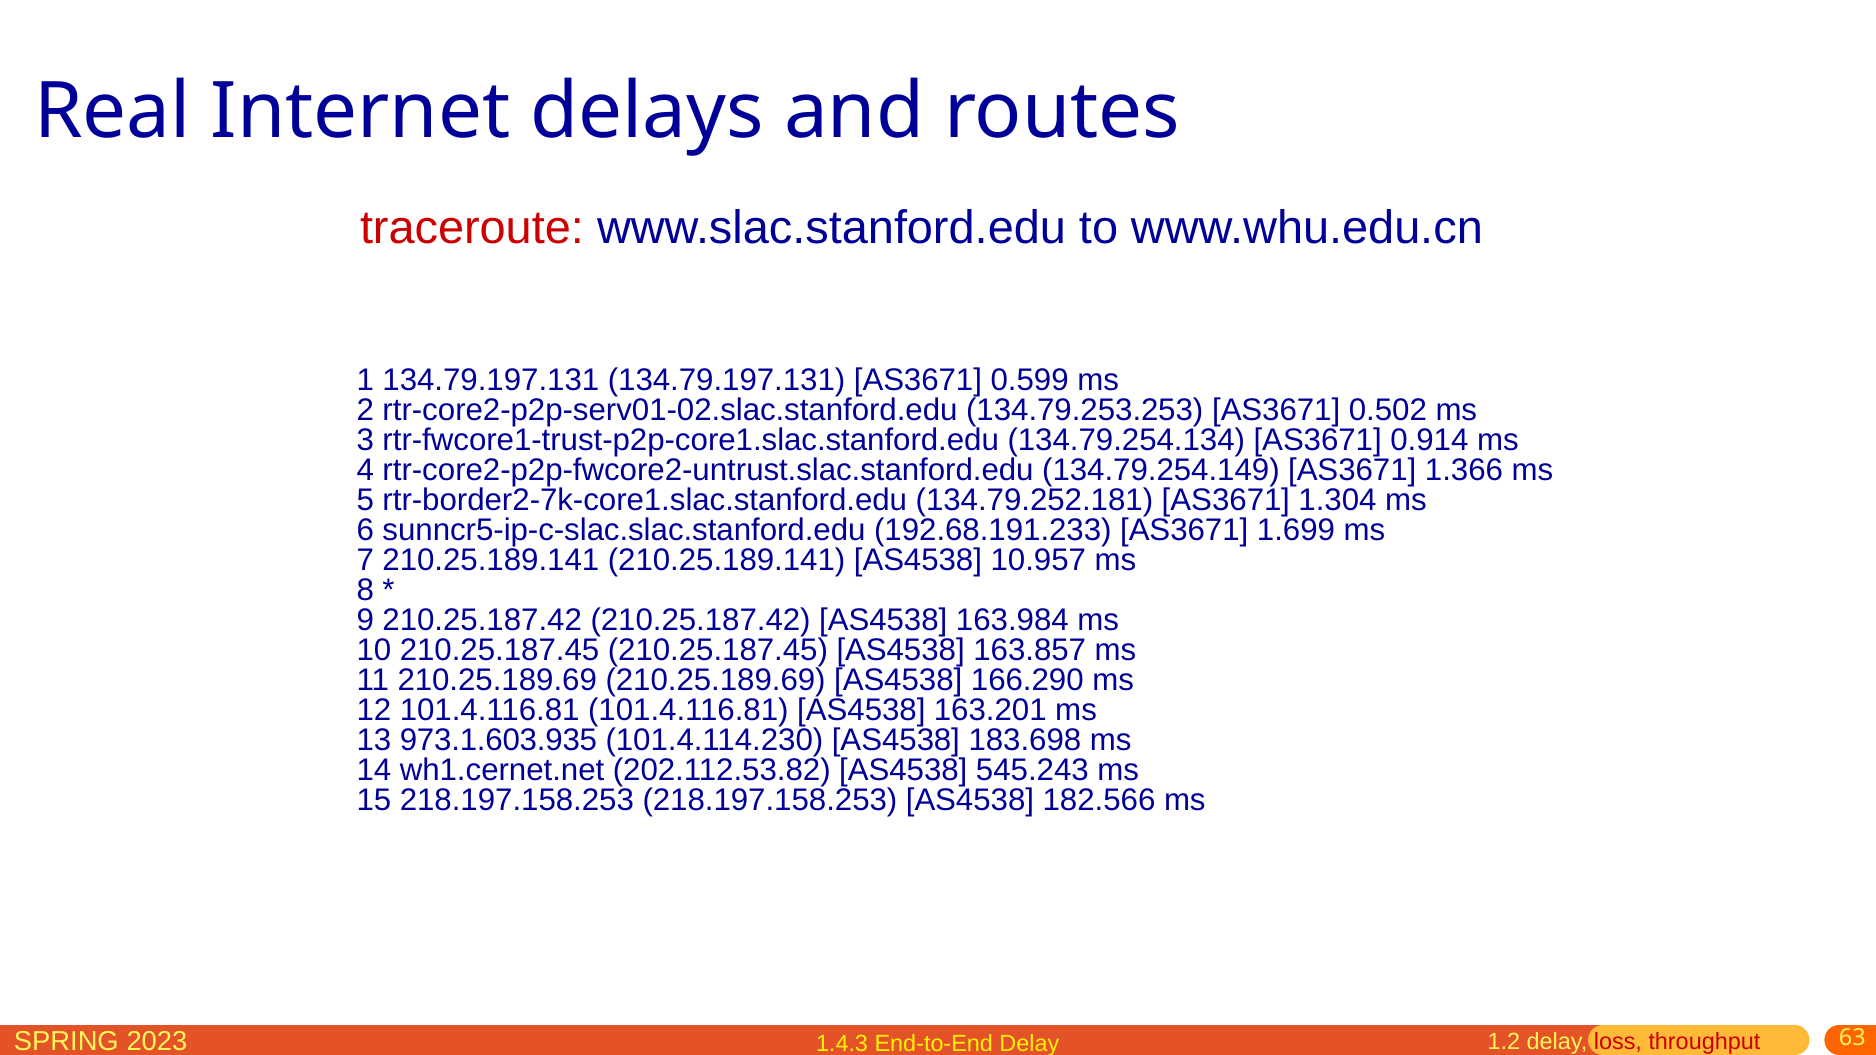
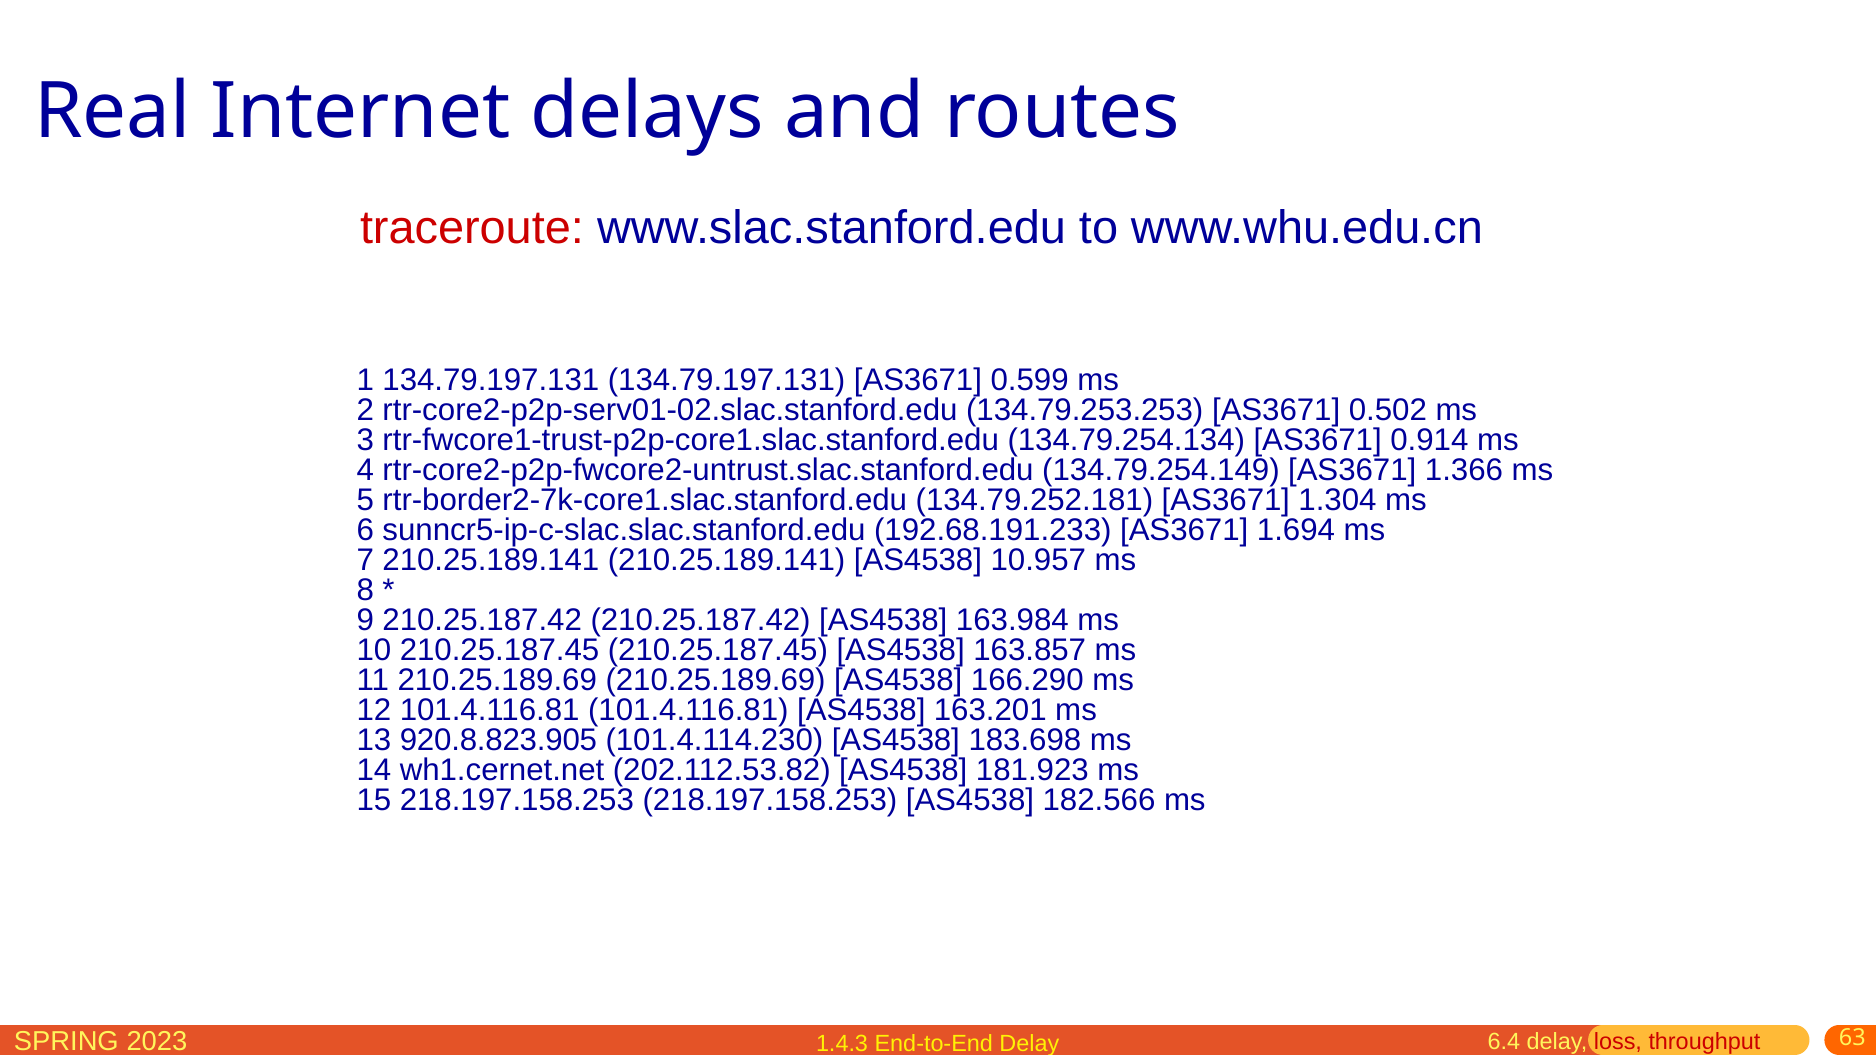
1.699: 1.699 -> 1.694
973.1.603.935: 973.1.603.935 -> 920.8.823.905
545.243: 545.243 -> 181.923
1.2: 1.2 -> 6.4
